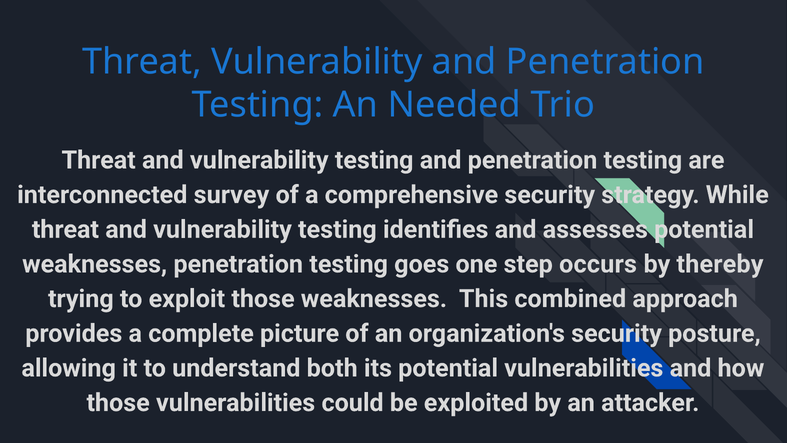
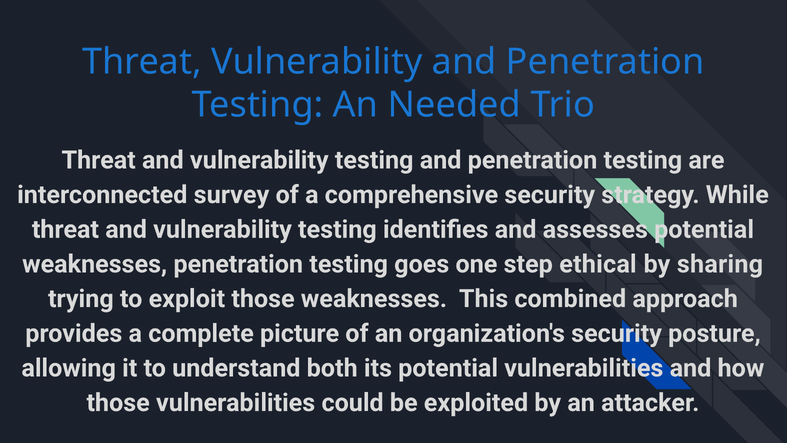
occurs: occurs -> ethical
thereby: thereby -> sharing
